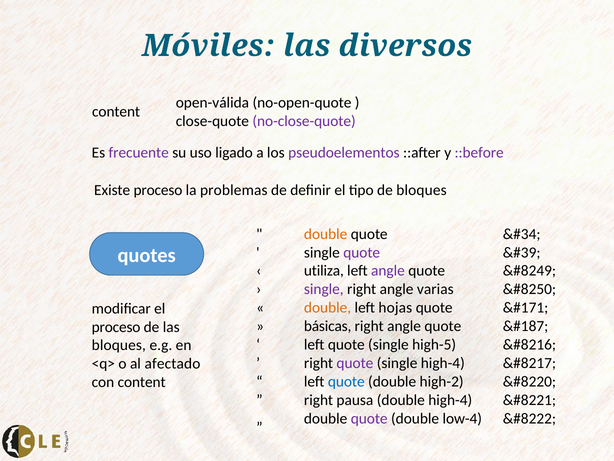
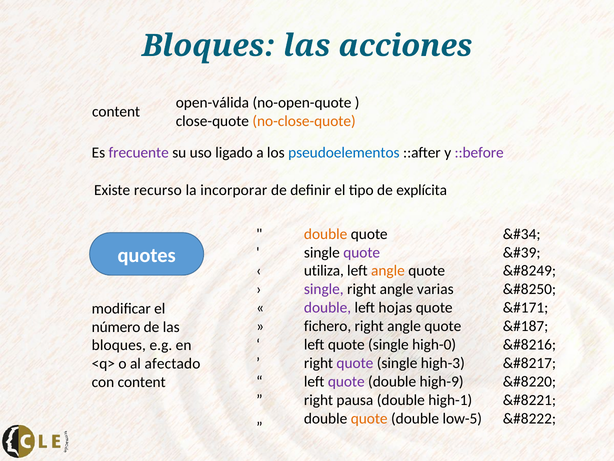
Móviles at (208, 46): Móviles -> Bloques
diversos: diversos -> acciones
no-close-quote colour: purple -> orange
pseudoelementos colour: purple -> blue
Existe proceso: proceso -> recurso
problemas: problemas -> incorporar
de bloques: bloques -> explícita
angle at (388, 271) colour: purple -> orange
double at (328, 307) colour: orange -> purple
básicas: básicas -> fichero
proceso at (116, 327): proceso -> número
high-5: high-5 -> high-0
single high-4: high-4 -> high-3
quote at (346, 381) colour: blue -> purple
high-2: high-2 -> high-9
double high-4: high-4 -> high-1
quote at (369, 418) colour: purple -> orange
low-4: low-4 -> low-5
